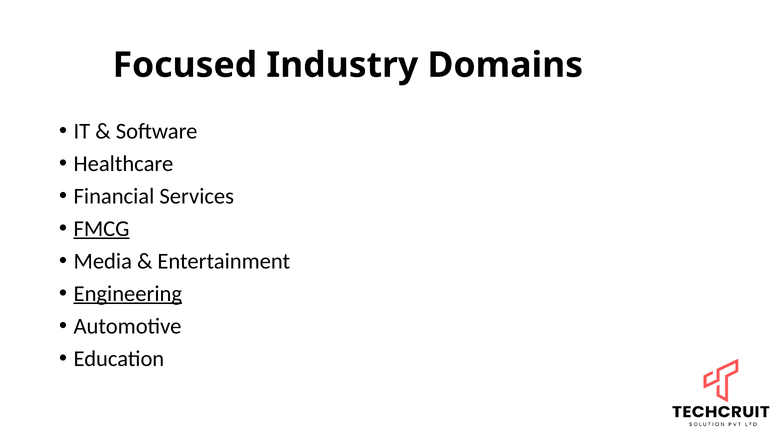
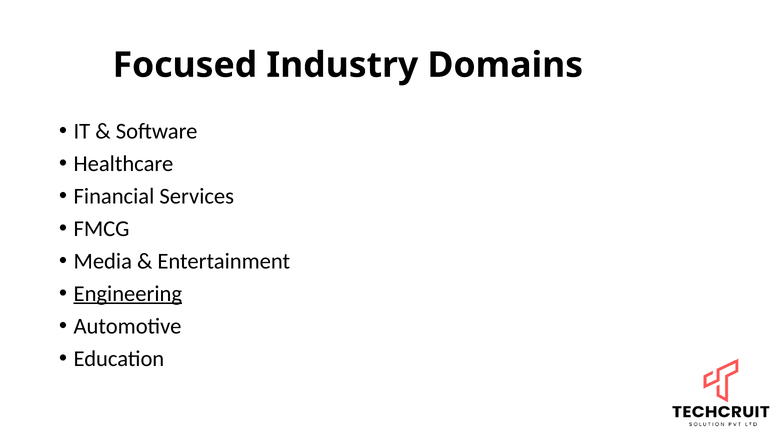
FMCG underline: present -> none
